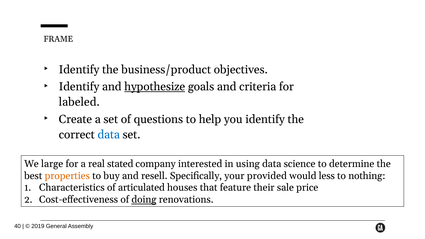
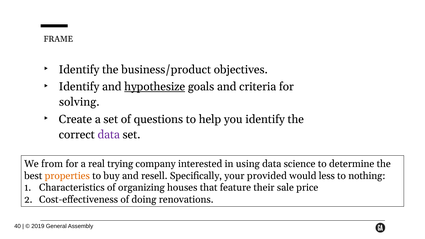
labeled: labeled -> solving
data at (109, 134) colour: blue -> purple
large: large -> from
stated: stated -> trying
articulated: articulated -> organizing
doing underline: present -> none
